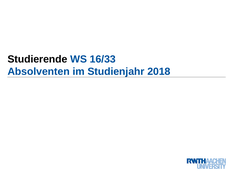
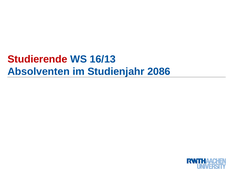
Studierende colour: black -> red
16/33: 16/33 -> 16/13
2018: 2018 -> 2086
